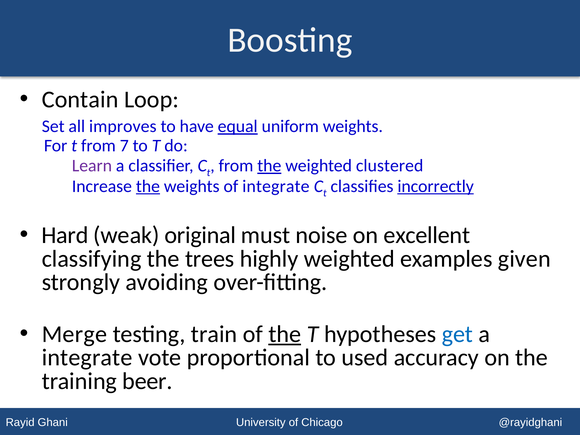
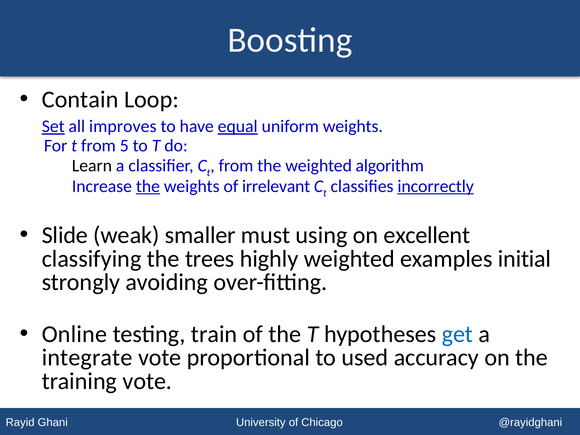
Set underline: none -> present
7: 7 -> 5
Learn colour: purple -> black
the at (269, 166) underline: present -> none
clustered: clustered -> algorithm
of integrate: integrate -> irrelevant
Hard: Hard -> Slide
original: original -> smaller
noise: noise -> using
given: given -> initial
Merge: Merge -> Online
the at (285, 334) underline: present -> none
training beer: beer -> vote
